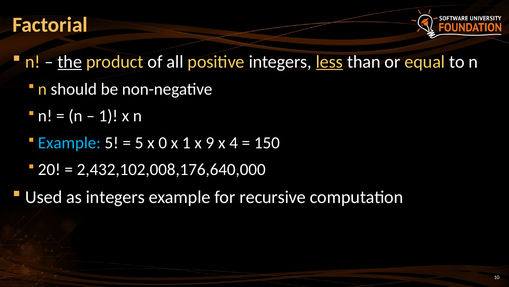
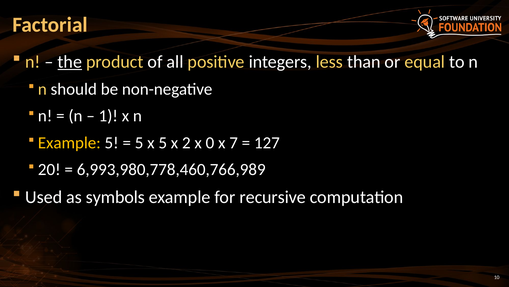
less underline: present -> none
Example at (69, 142) colour: light blue -> yellow
x 0: 0 -> 5
x 1: 1 -> 2
9: 9 -> 0
4: 4 -> 7
150: 150 -> 127
2,432,102,008,176,640,000: 2,432,102,008,176,640,000 -> 6,993,980,778,460,766,989
as integers: integers -> symbols
